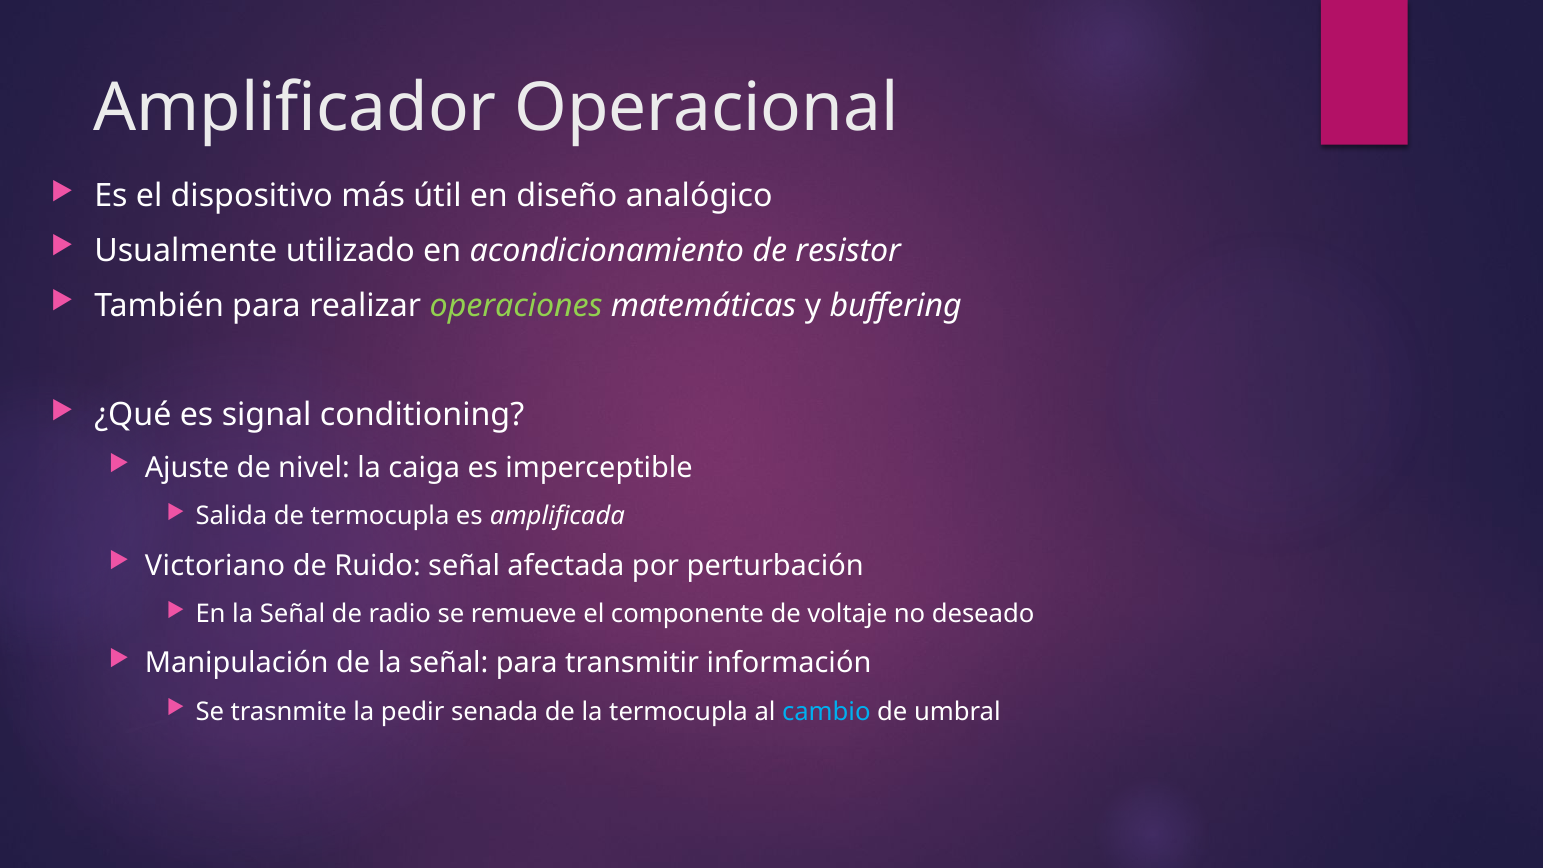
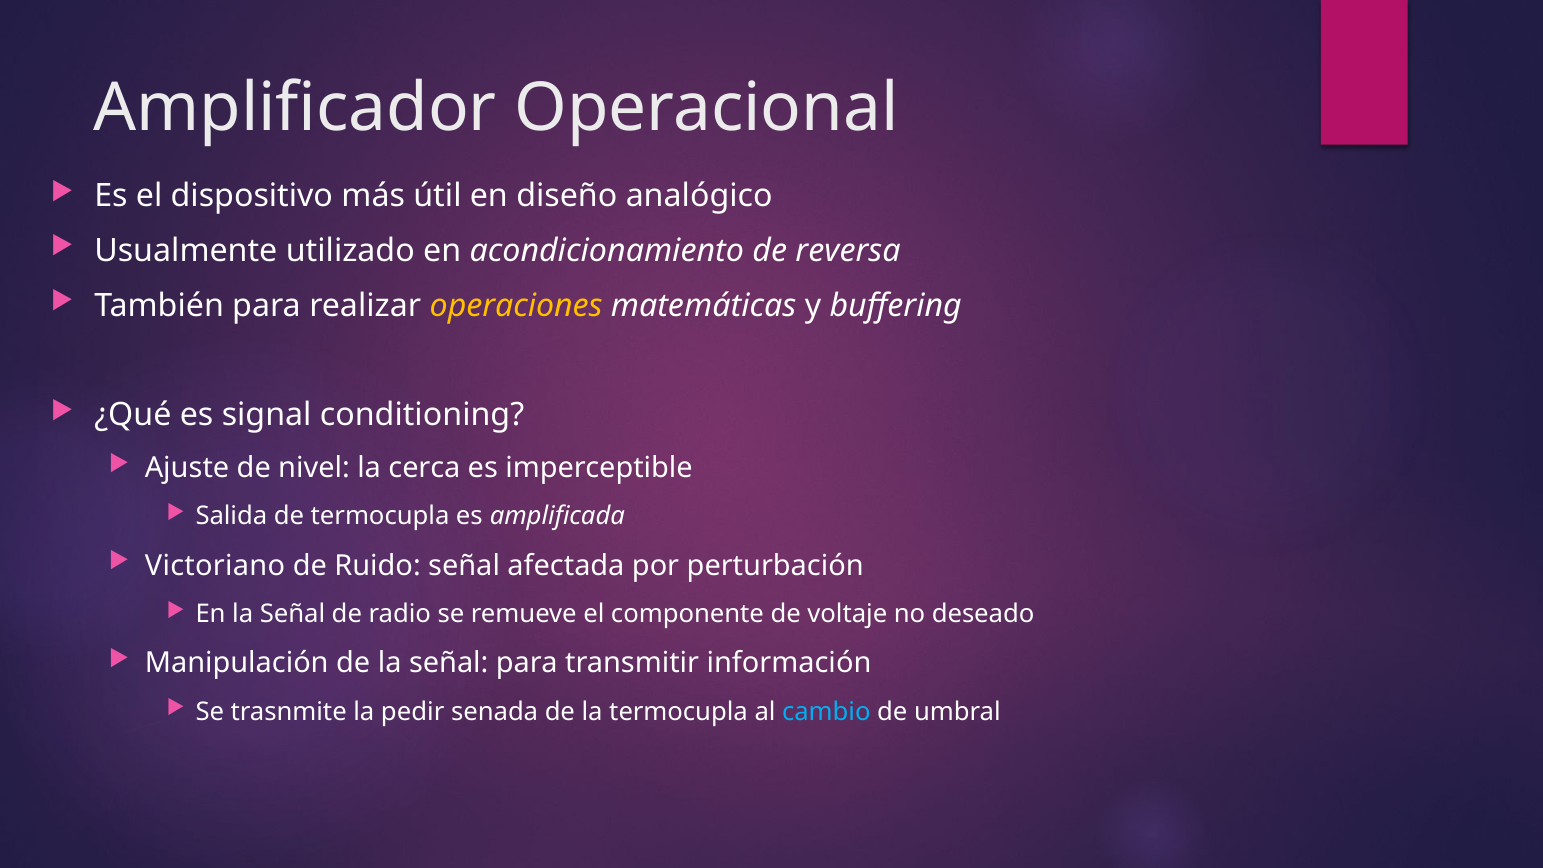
resistor: resistor -> reversa
operaciones colour: light green -> yellow
caiga: caiga -> cerca
